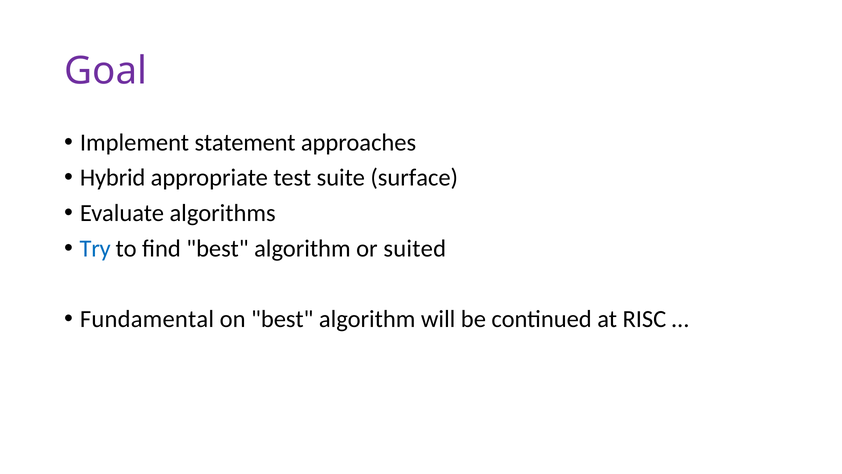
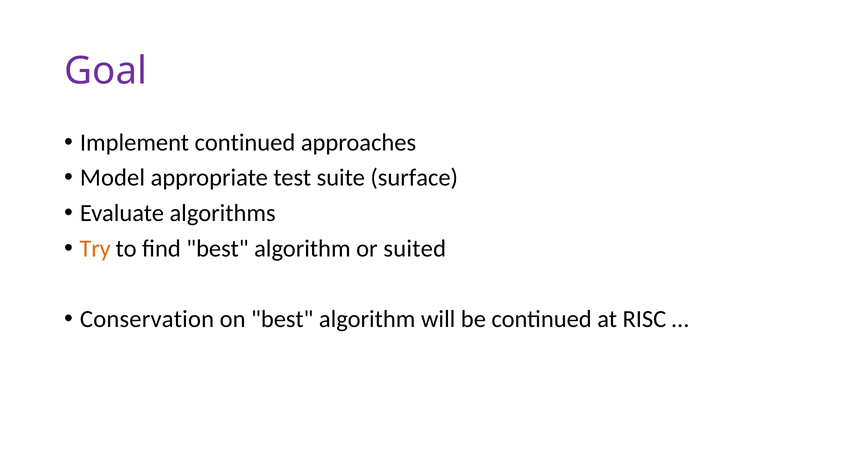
Implement statement: statement -> continued
Hybrid: Hybrid -> Model
Try colour: blue -> orange
Fundamental: Fundamental -> Conservation
